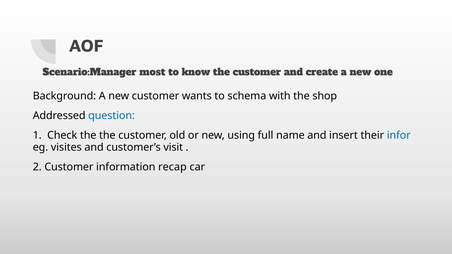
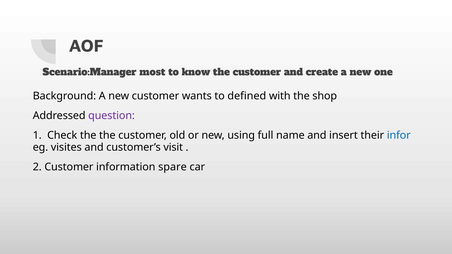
schema: schema -> defined
question colour: blue -> purple
recap: recap -> spare
